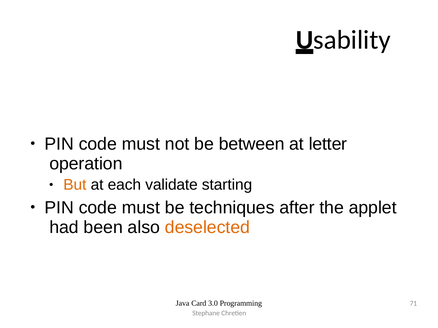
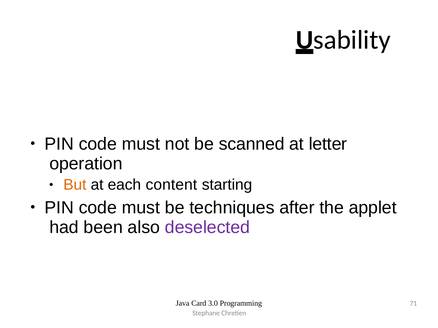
between: between -> scanned
validate: validate -> content
deselected colour: orange -> purple
